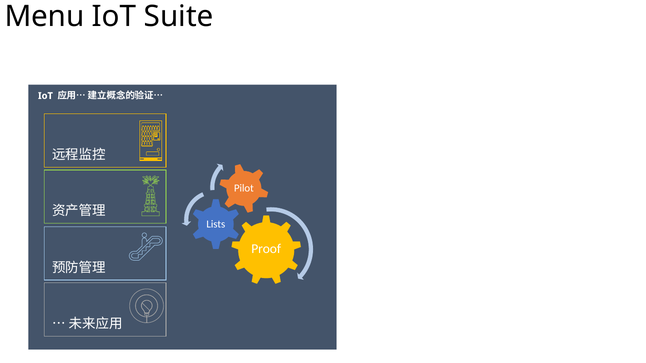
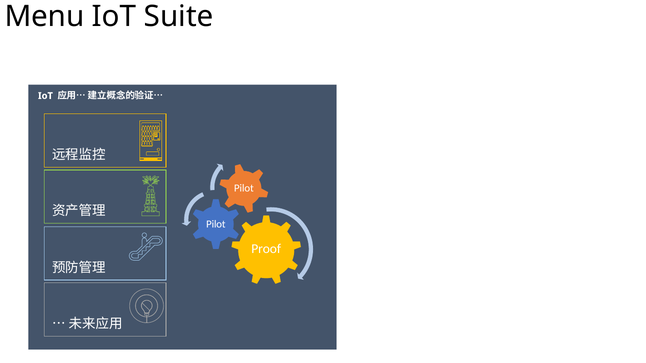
Lists at (216, 224): Lists -> Pilot
